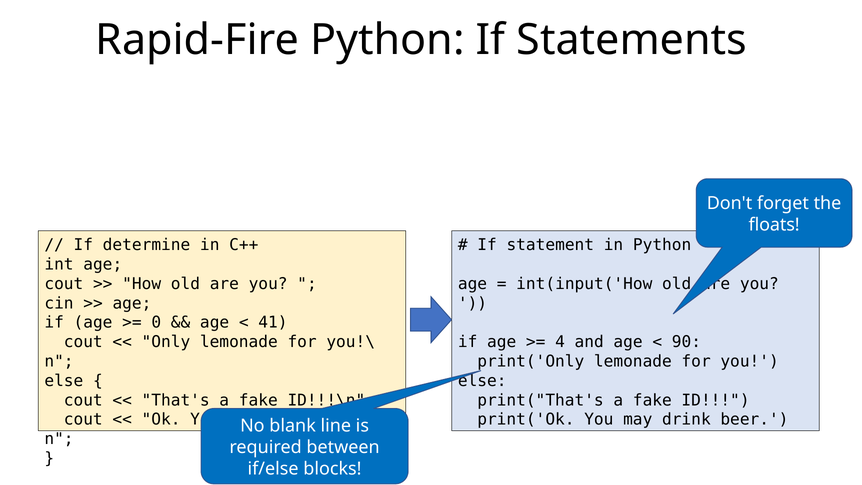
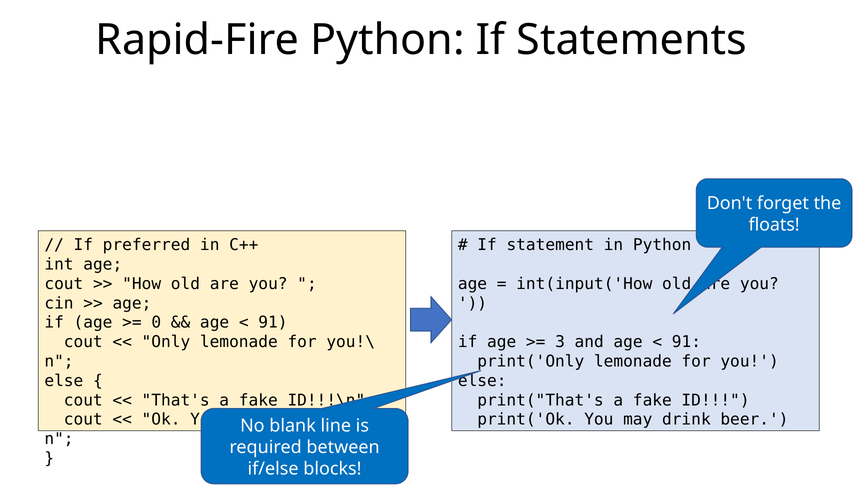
determine: determine -> preferred
41 at (273, 323): 41 -> 91
4: 4 -> 3
90 at (686, 342): 90 -> 91
